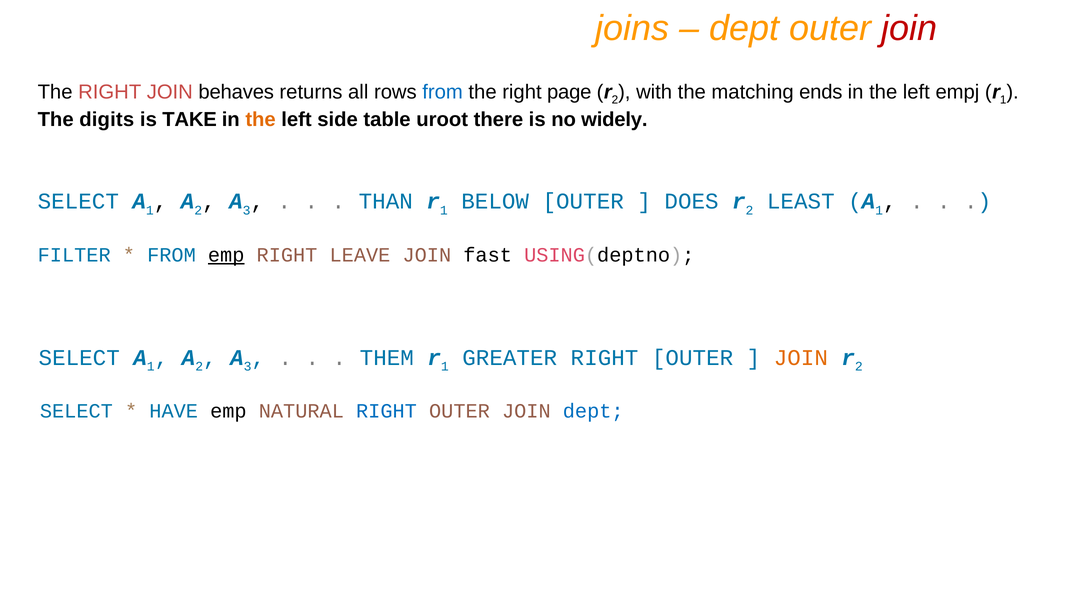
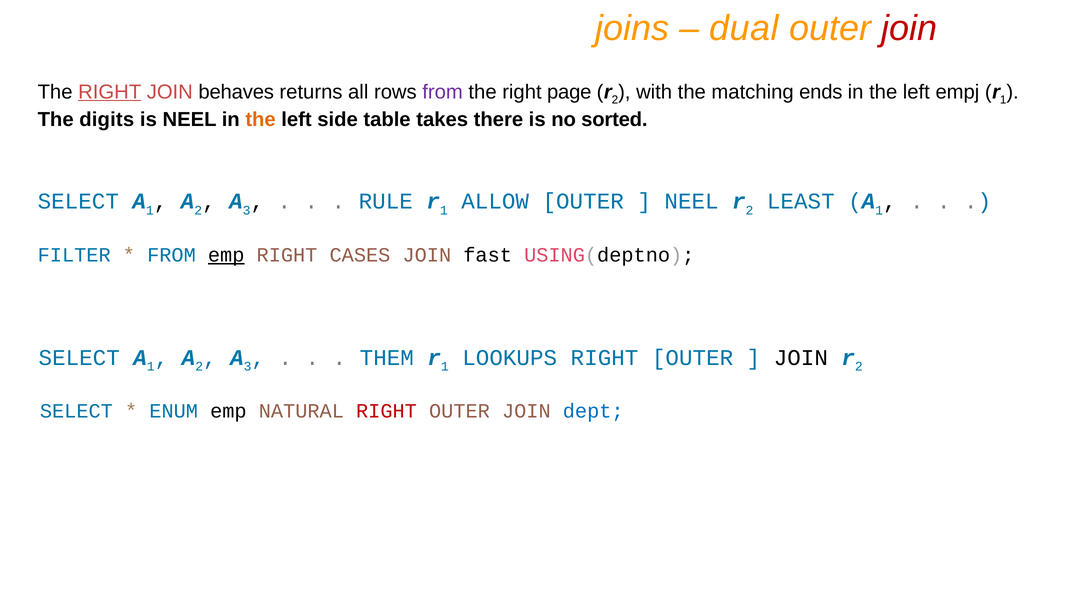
dept at (744, 28): dept -> dual
RIGHT at (110, 92) underline: none -> present
from at (443, 92) colour: blue -> purple
is TAKE: TAKE -> NEEL
uroot: uroot -> takes
widely: widely -> sorted
THAN: THAN -> RULE
BELOW: BELOW -> ALLOW
DOES at (692, 202): DOES -> NEEL
LEAVE: LEAVE -> CASES
GREATER: GREATER -> LOOKUPS
JOIN at (801, 358) colour: orange -> black
HAVE: HAVE -> ENUM
RIGHT at (386, 411) colour: blue -> red
